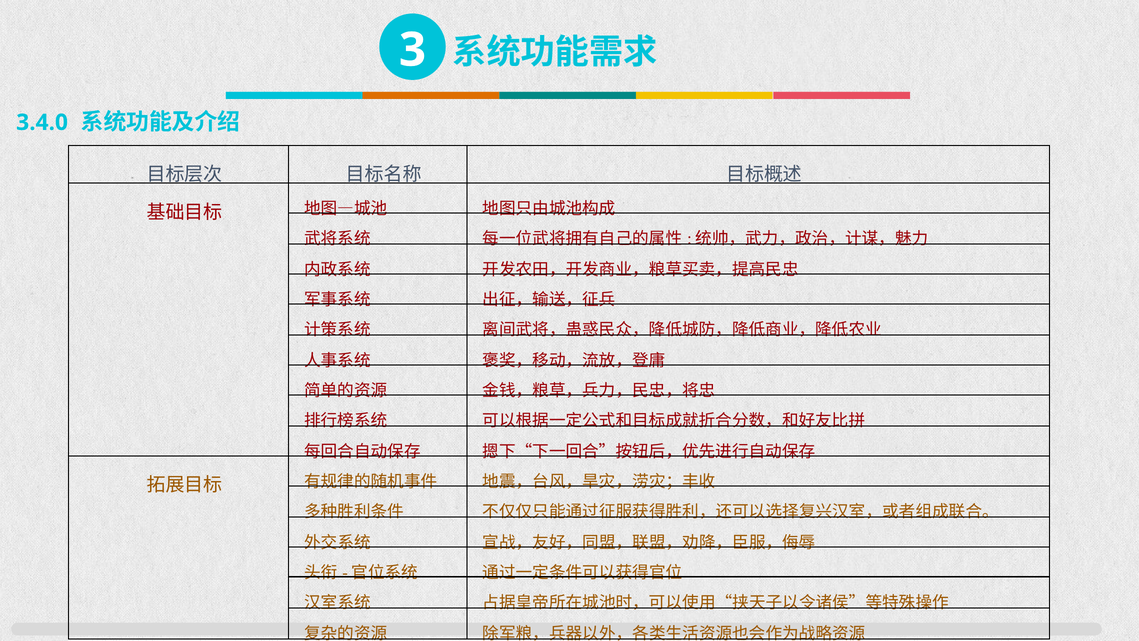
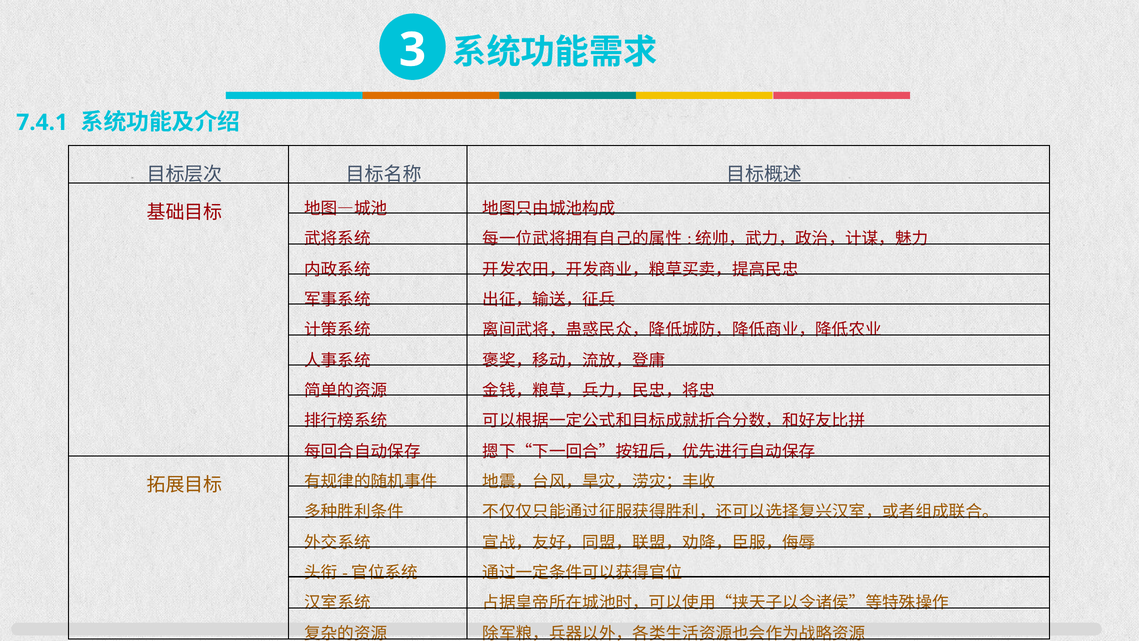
3.4.0: 3.4.0 -> 7.4.1
